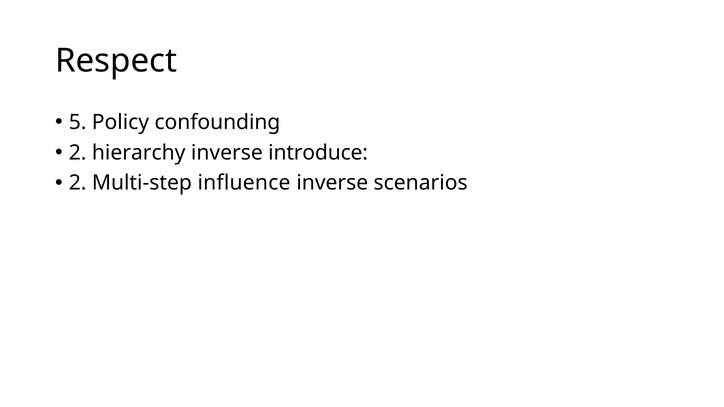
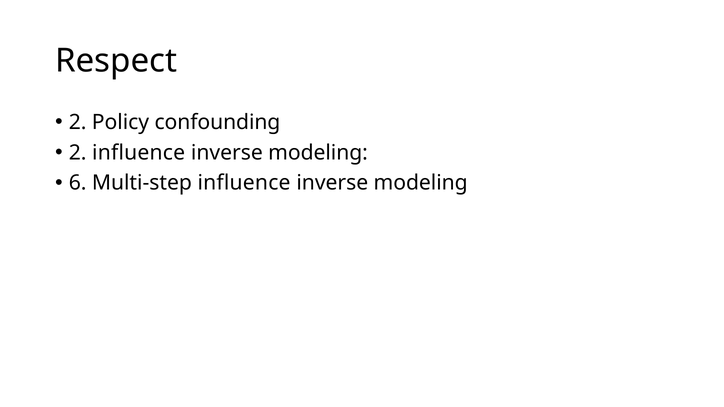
5 at (78, 122): 5 -> 2
2 hierarchy: hierarchy -> influence
introduce at (318, 153): introduce -> modeling
2 at (78, 183): 2 -> 6
scenarios at (421, 183): scenarios -> modeling
